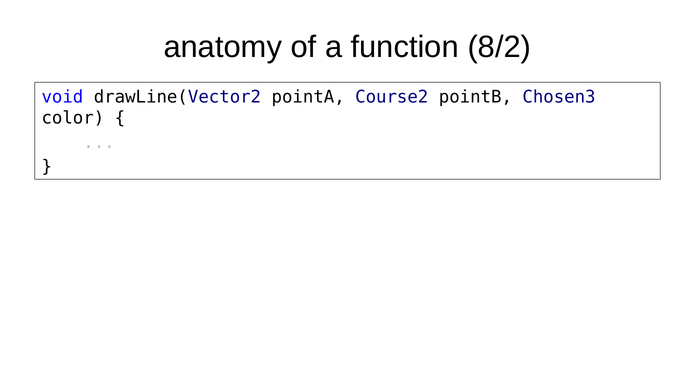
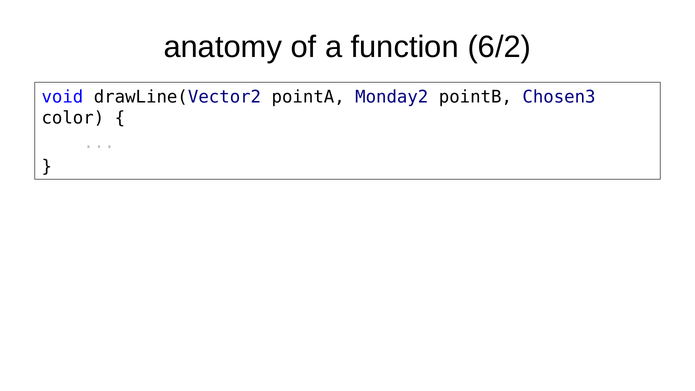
8/2: 8/2 -> 6/2
Course2: Course2 -> Monday2
